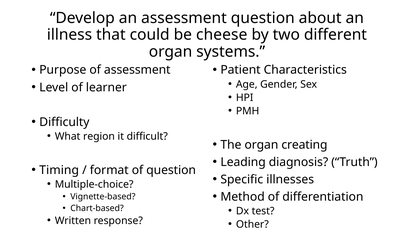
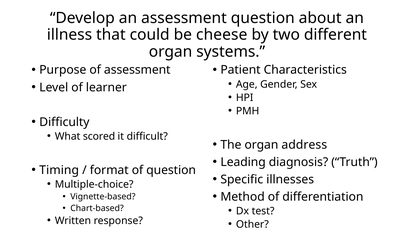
region: region -> scored
creating: creating -> address
